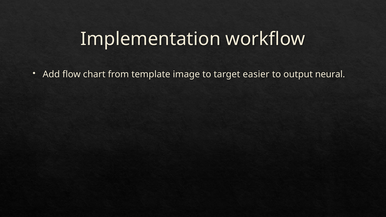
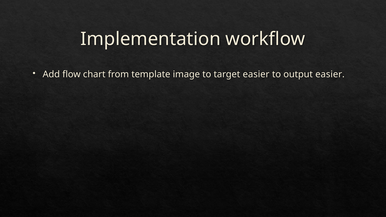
output neural: neural -> easier
